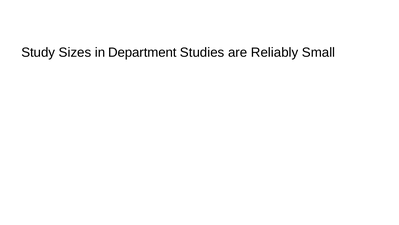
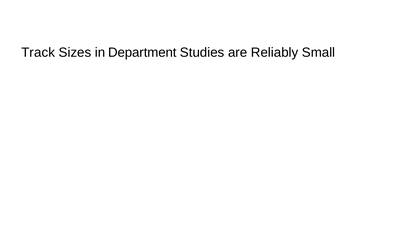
Study: Study -> Track
